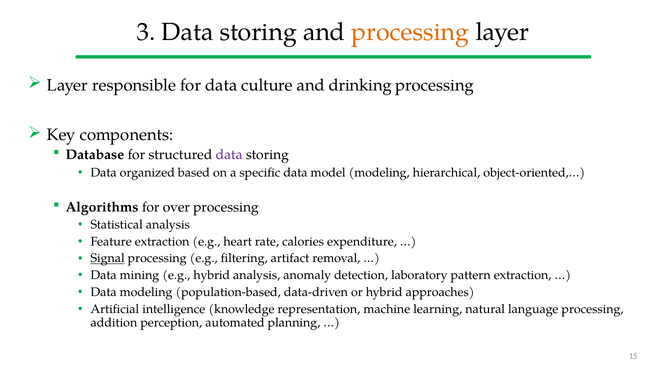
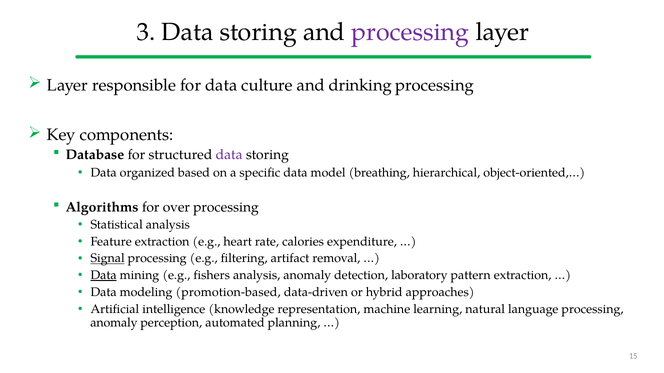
processing at (410, 32) colour: orange -> purple
model modeling: modeling -> breathing
Data at (104, 276) underline: none -> present
e.g hybrid: hybrid -> fishers
population-based: population-based -> promotion-based
addition at (114, 323): addition -> anomaly
